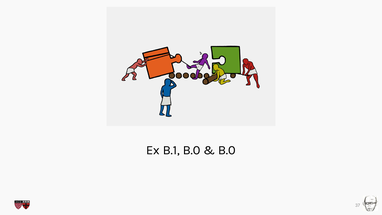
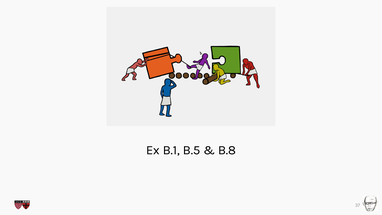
B.1 B.0: B.0 -> B.5
B.0 at (227, 150): B.0 -> B.8
